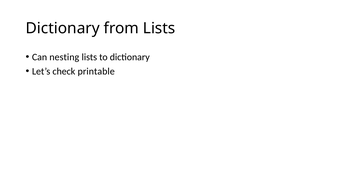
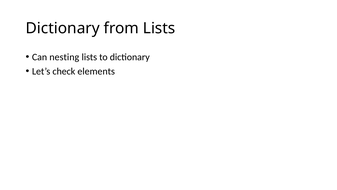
printable: printable -> elements
